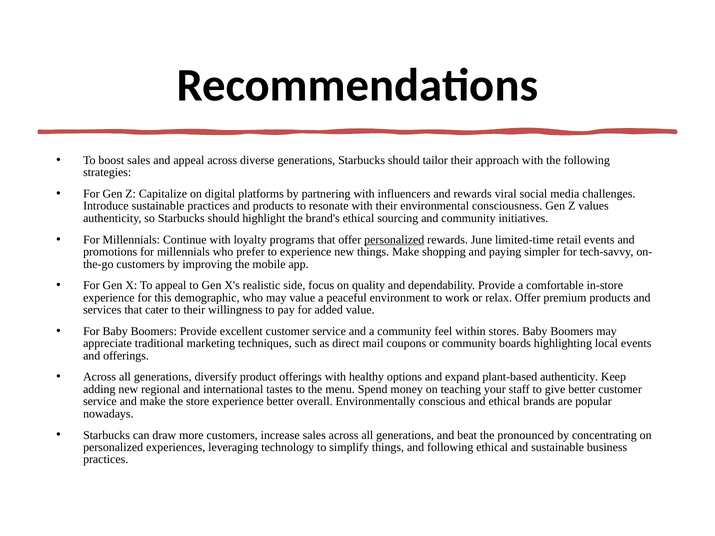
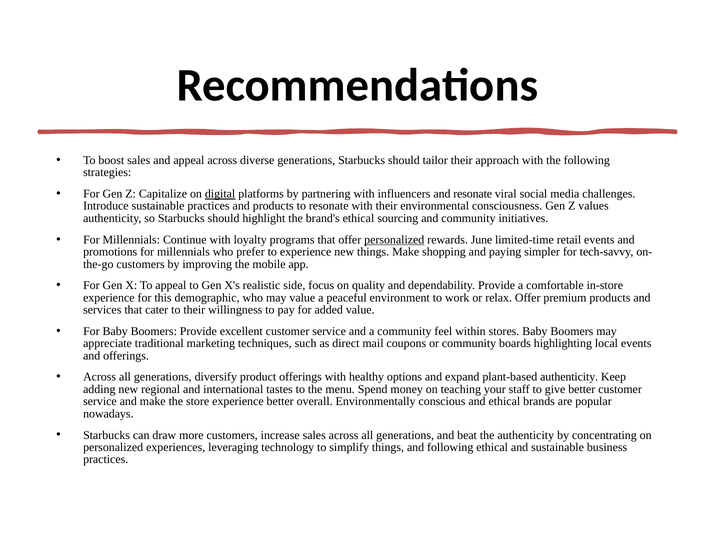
digital underline: none -> present
and rewards: rewards -> resonate
the pronounced: pronounced -> authenticity
